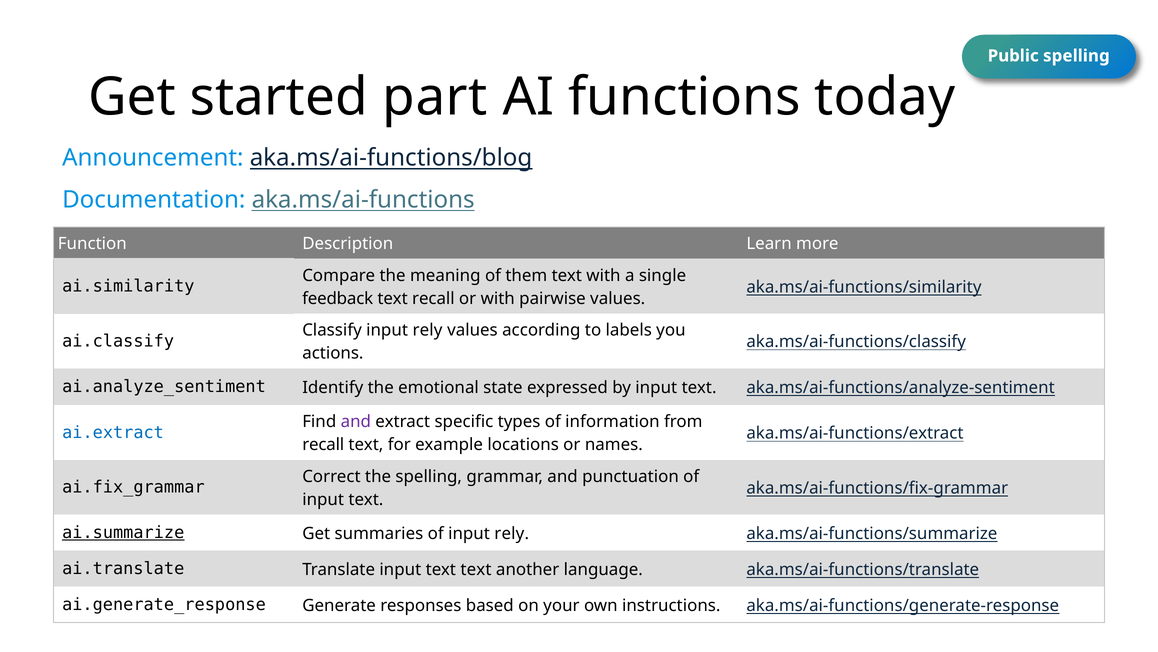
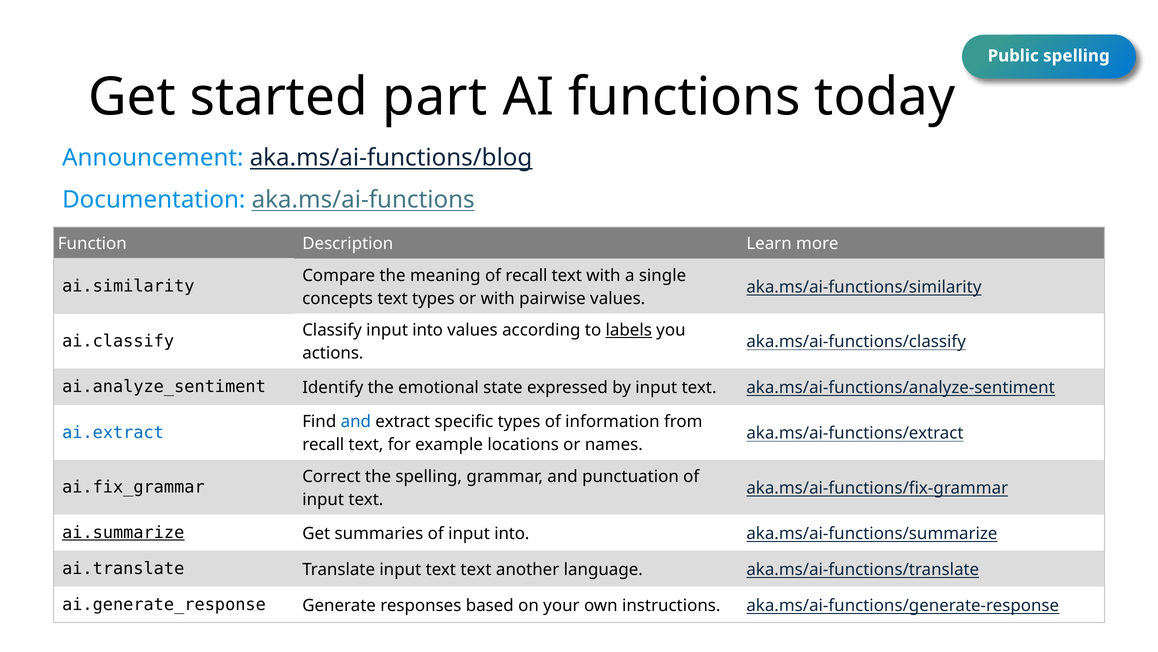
of them: them -> recall
feedback: feedback -> concepts
text recall: recall -> types
Classify input rely: rely -> into
labels underline: none -> present
and at (356, 421) colour: purple -> blue
of input rely: rely -> into
